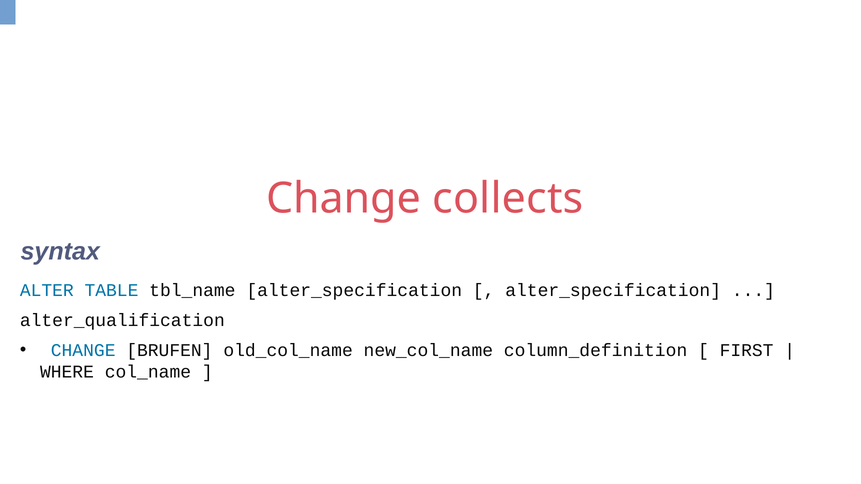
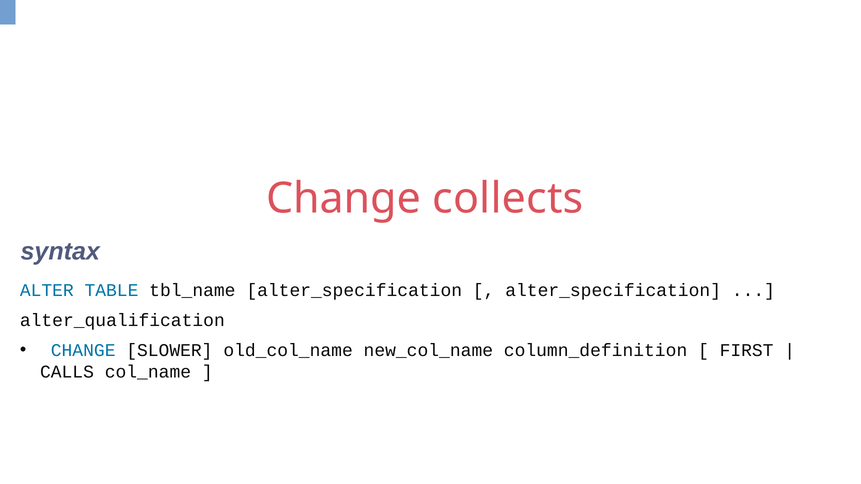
BRUFEN: BRUFEN -> SLOWER
WHERE: WHERE -> CALLS
